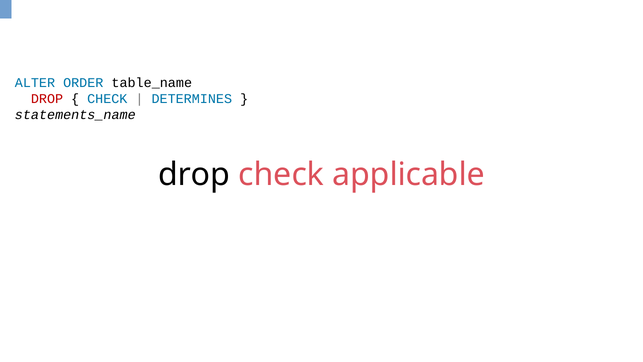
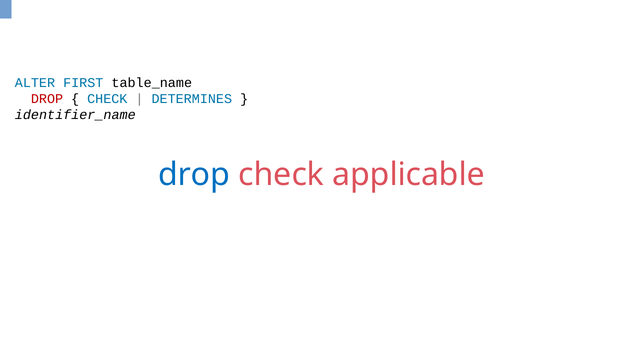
ORDER: ORDER -> FIRST
statements_name: statements_name -> identifier_name
drop at (194, 174) colour: black -> blue
